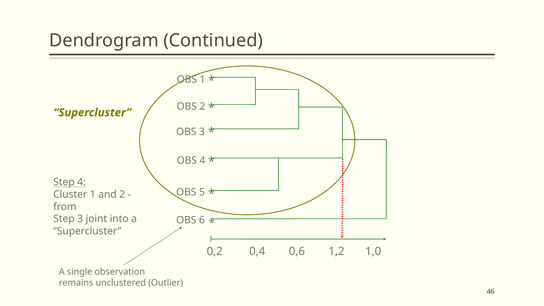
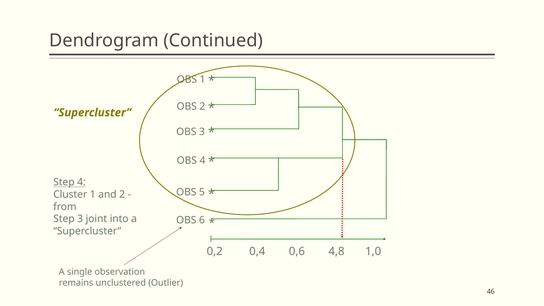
1,2: 1,2 -> 4,8
